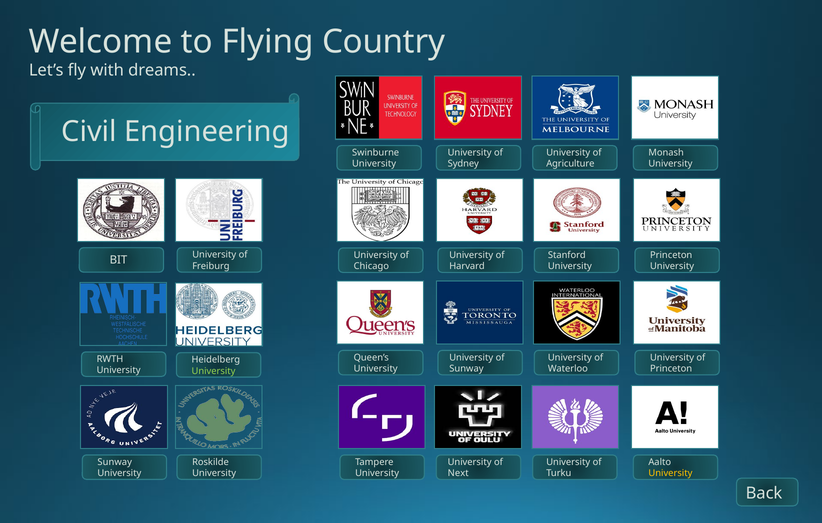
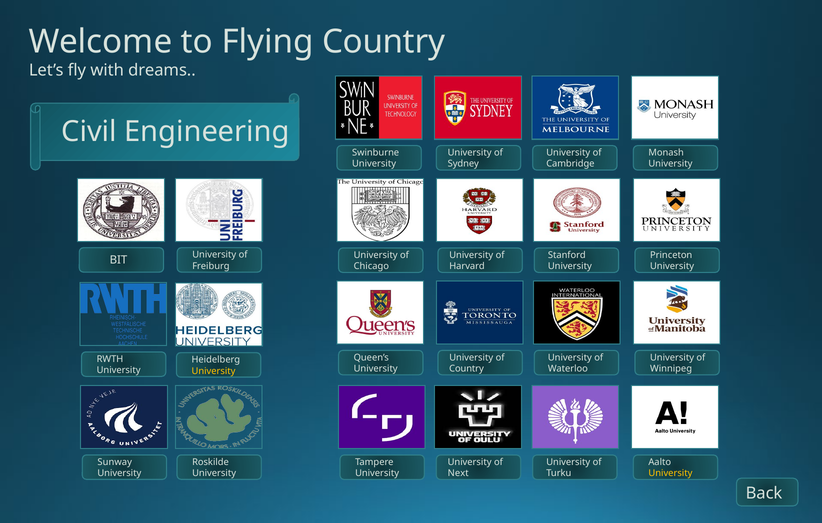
Agriculture: Agriculture -> Cambridge
Sunway at (466, 369): Sunway -> Country
Princeton at (671, 369): Princeton -> Winnipeg
University at (214, 371) colour: light green -> yellow
